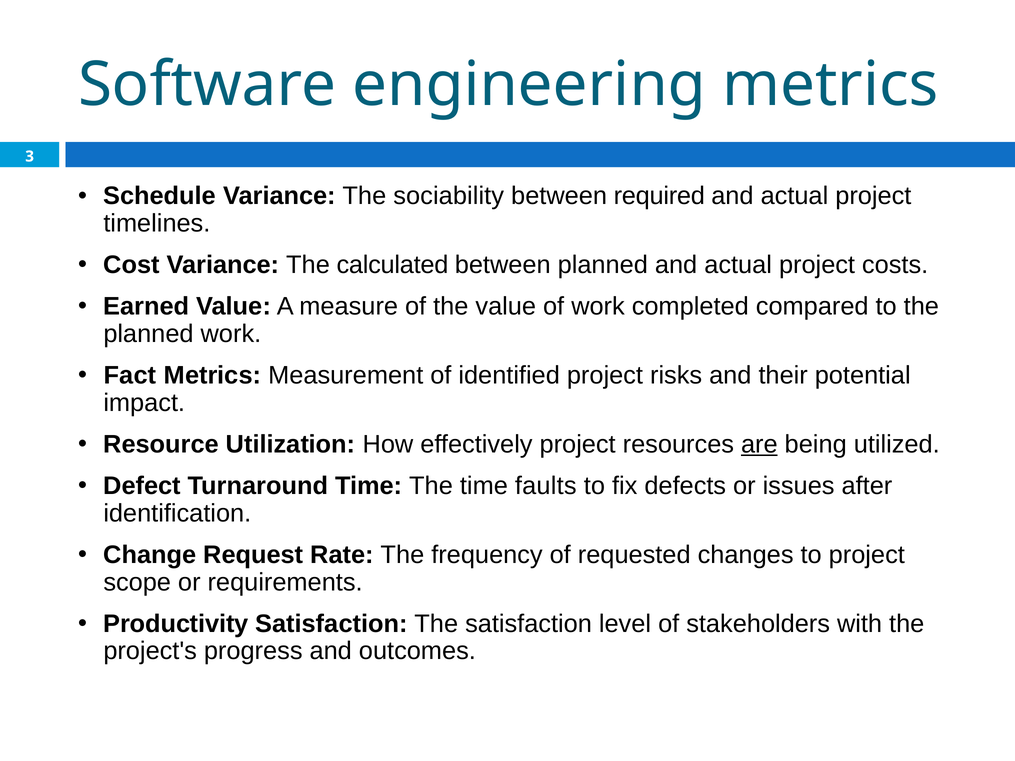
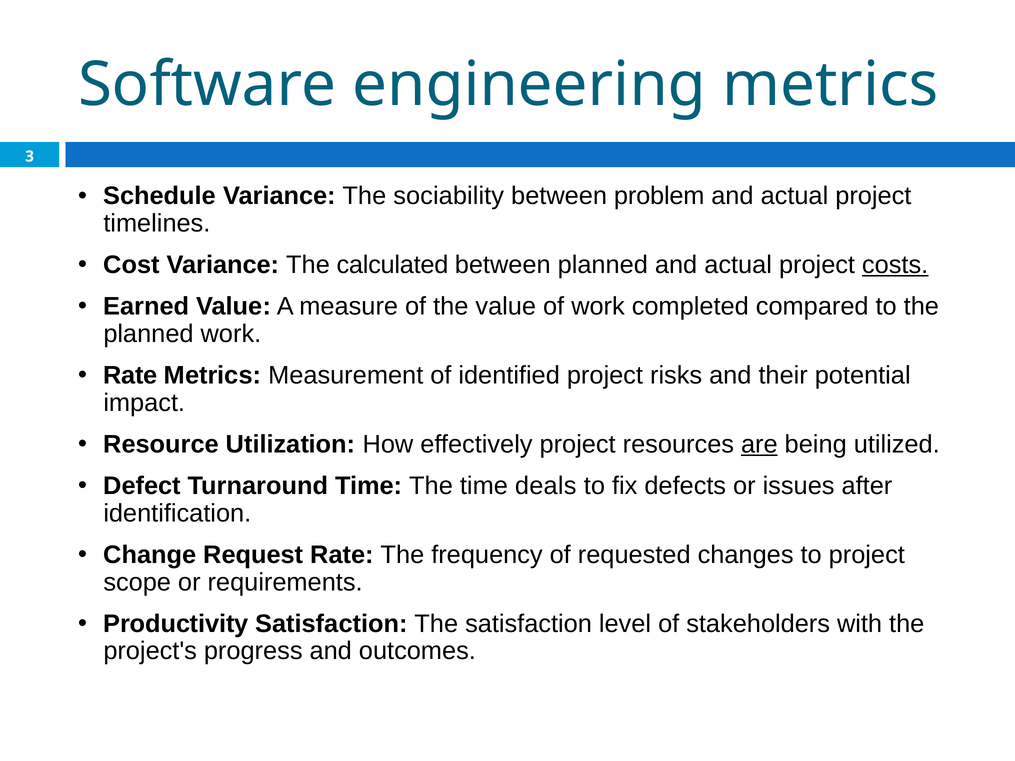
required: required -> problem
costs underline: none -> present
Fact at (130, 376): Fact -> Rate
faults: faults -> deals
